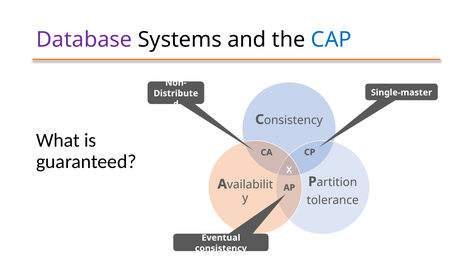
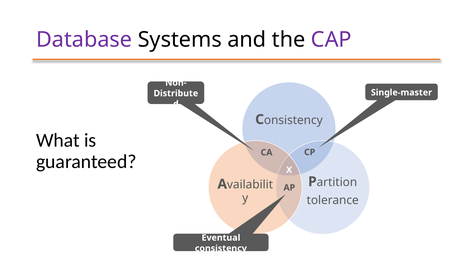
CAP colour: blue -> purple
